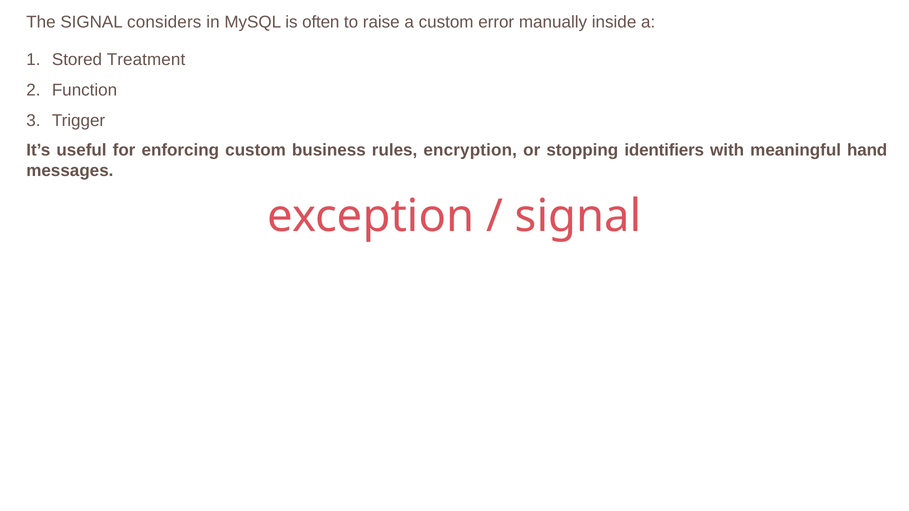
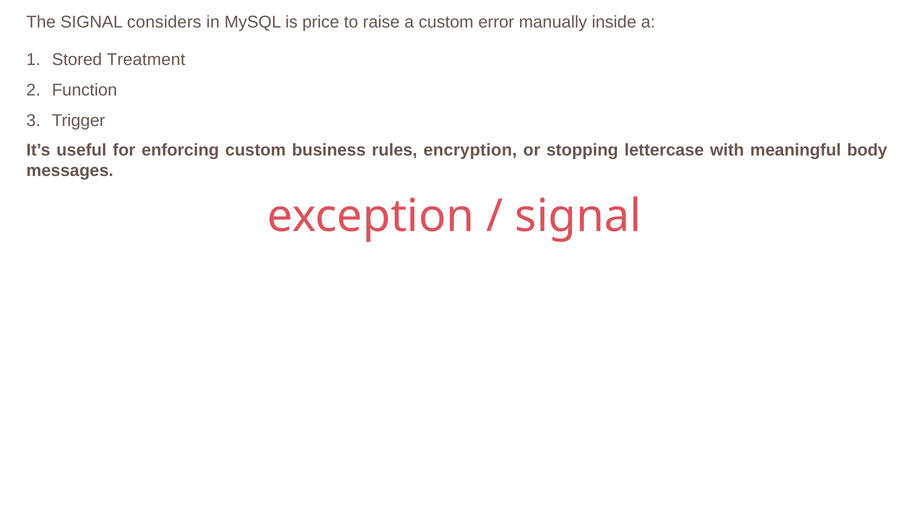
often: often -> price
identifiers: identifiers -> lettercase
hand: hand -> body
